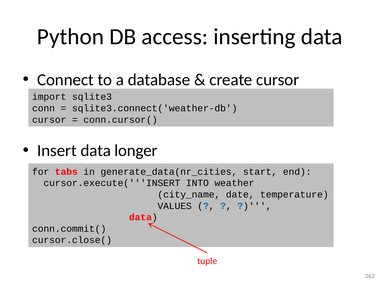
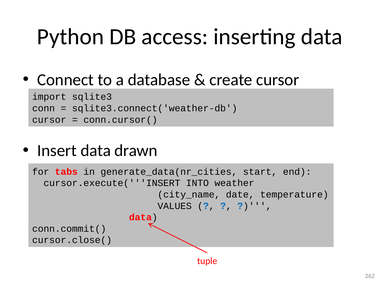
longer: longer -> drawn
